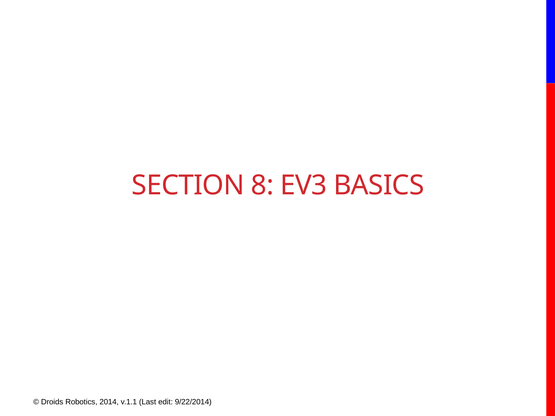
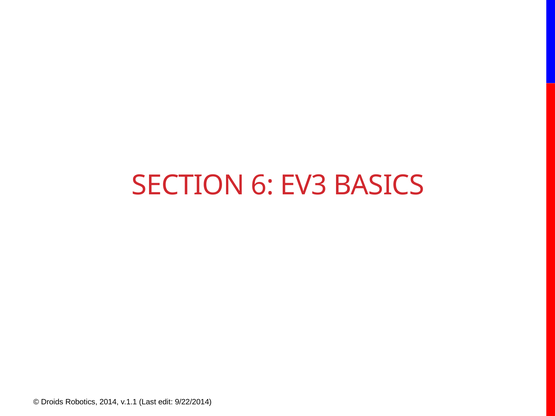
8: 8 -> 6
